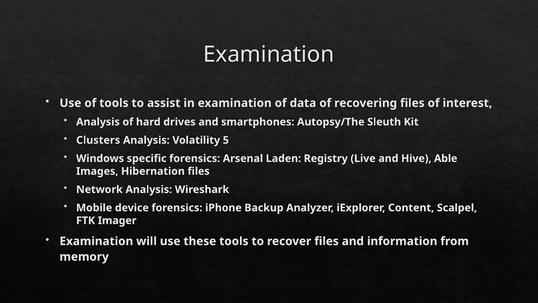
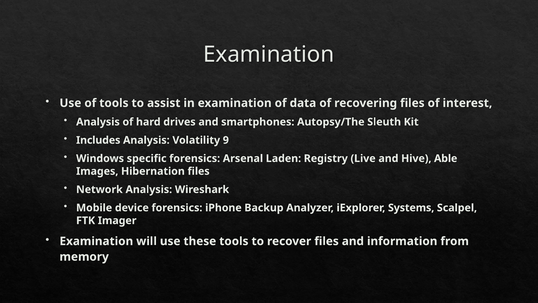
Clusters: Clusters -> Includes
5: 5 -> 9
Content: Content -> Systems
